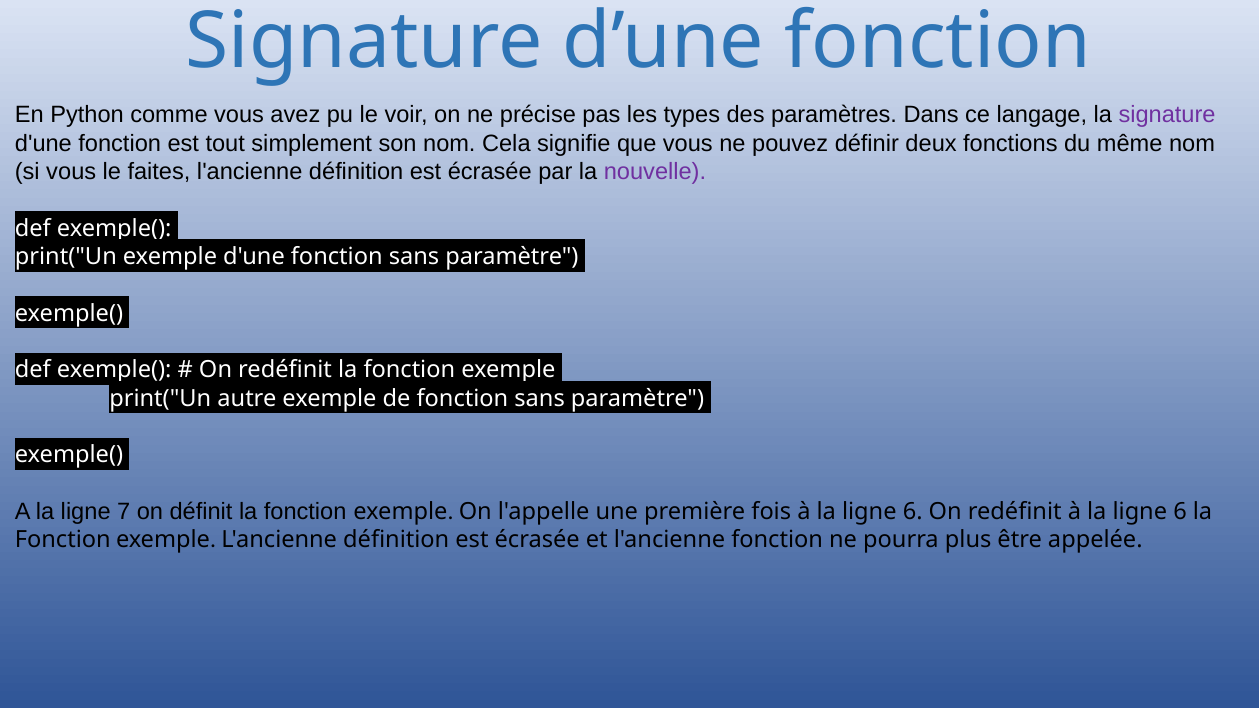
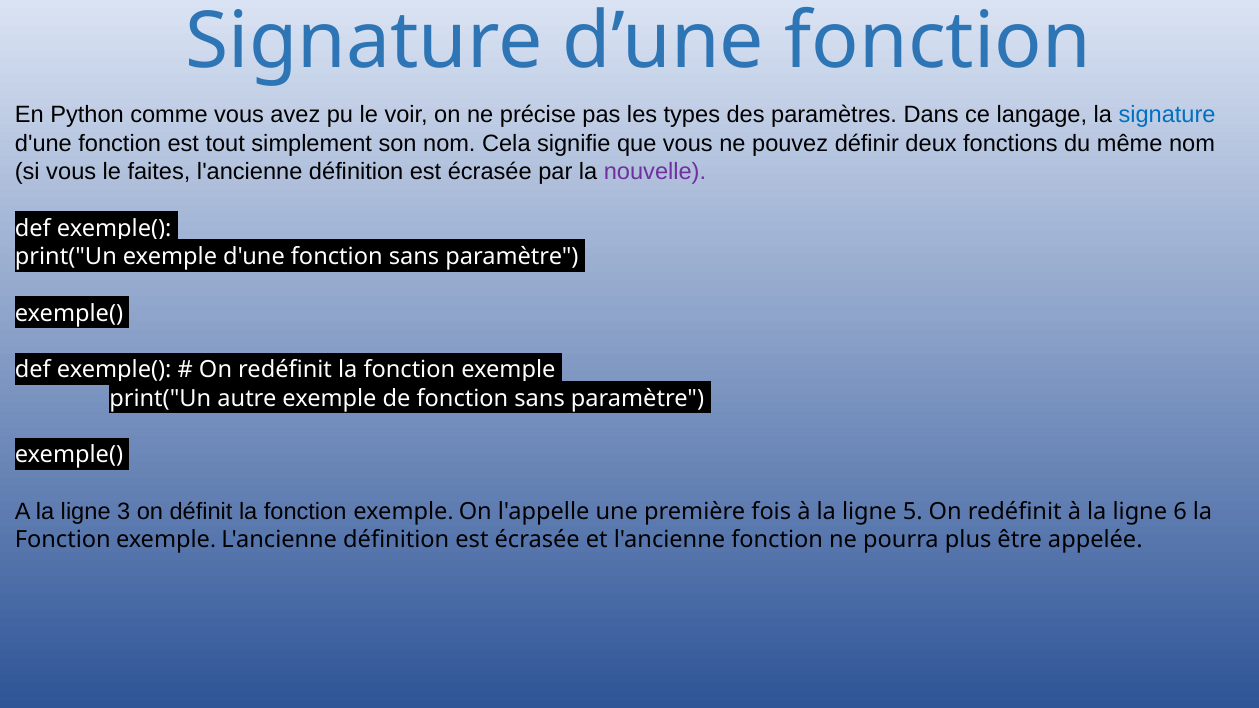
signature at (1167, 115) colour: purple -> blue
7: 7 -> 3
6 at (913, 512): 6 -> 5
